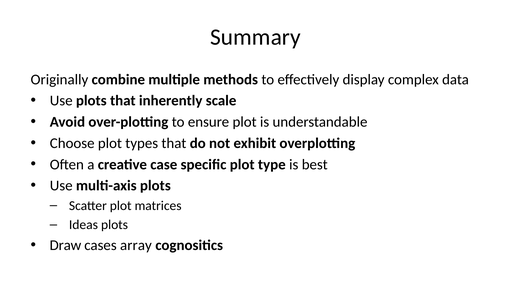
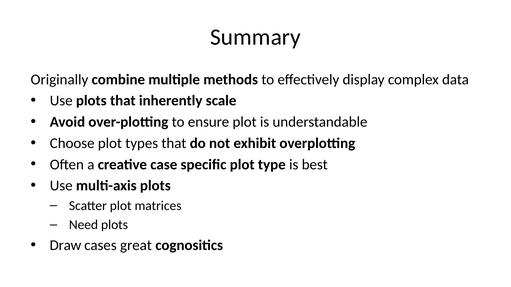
Ideas: Ideas -> Need
array: array -> great
